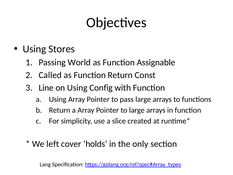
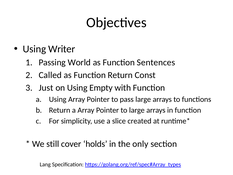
Stores: Stores -> Writer
Assignable: Assignable -> Sentences
Line: Line -> Just
Config: Config -> Empty
left: left -> still
